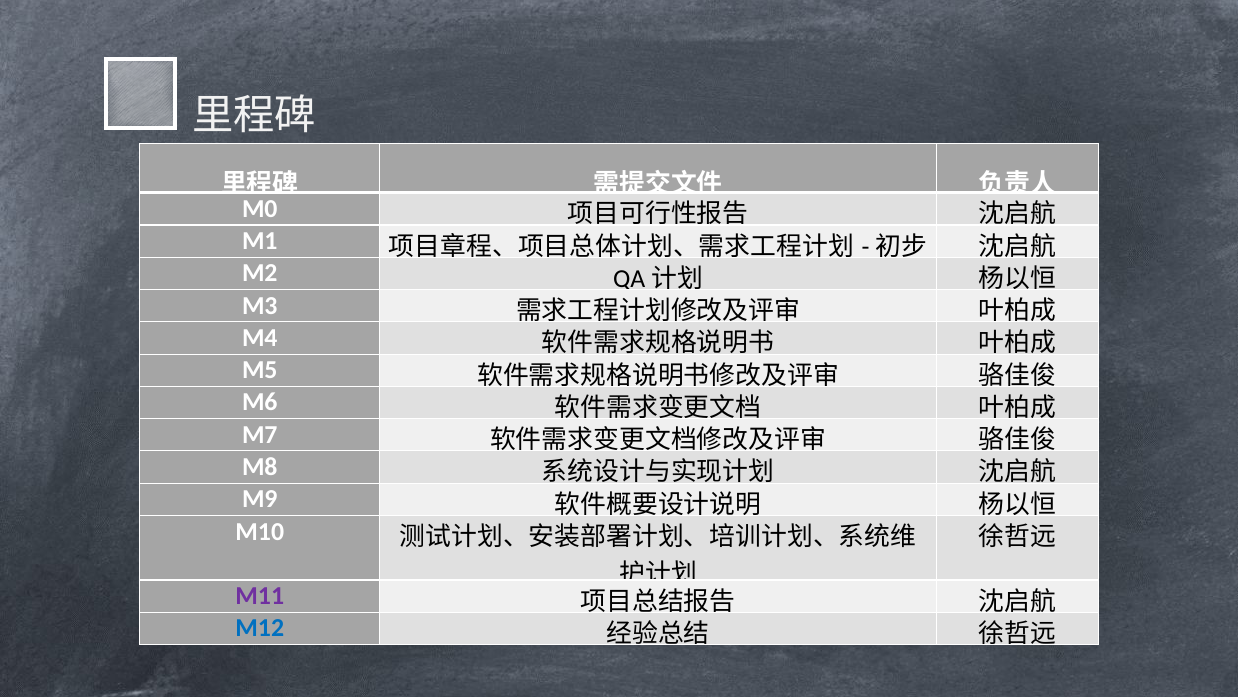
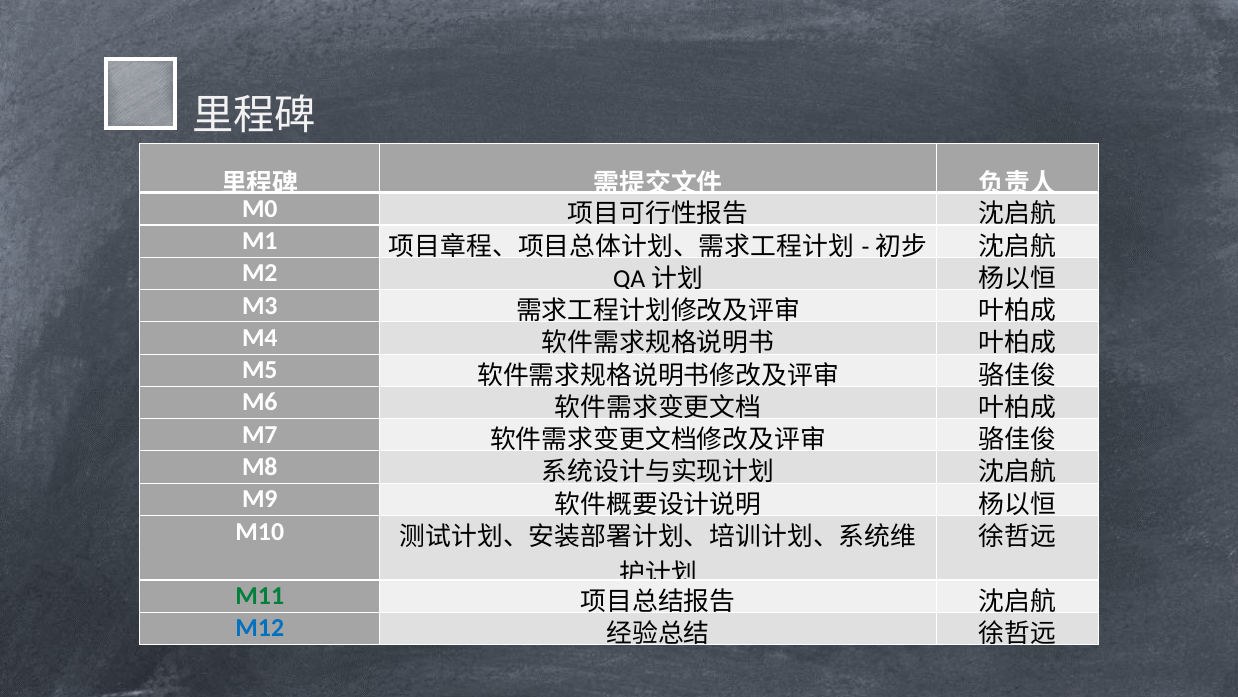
M11 colour: purple -> green
